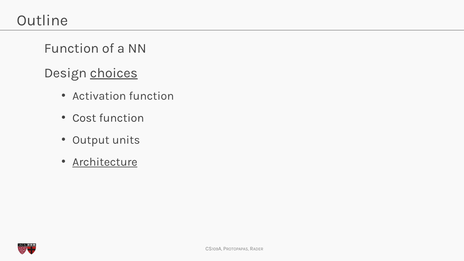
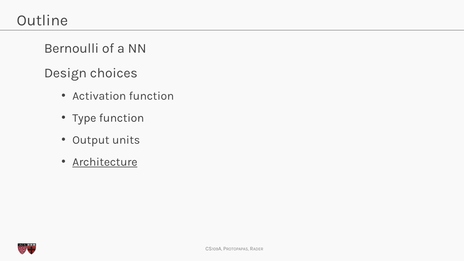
Function at (71, 48): Function -> Bernoulli
choices underline: present -> none
Cost: Cost -> Type
